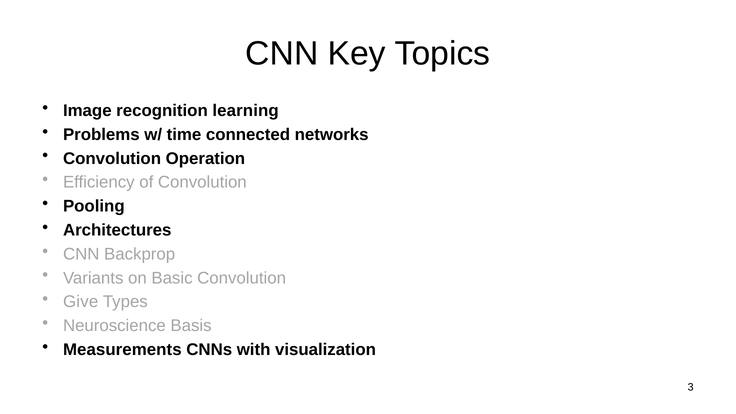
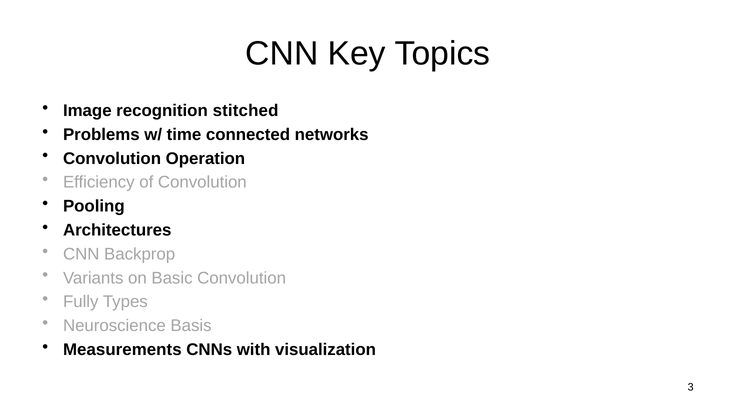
learning: learning -> stitched
Give: Give -> Fully
